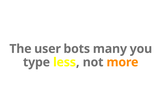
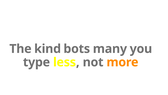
user: user -> kind
